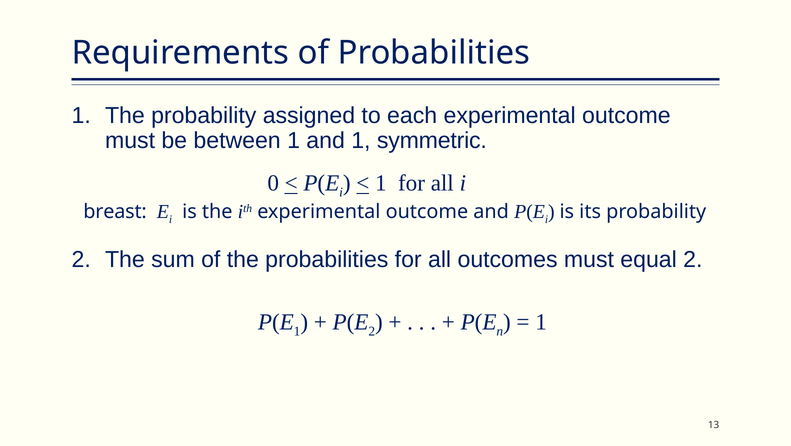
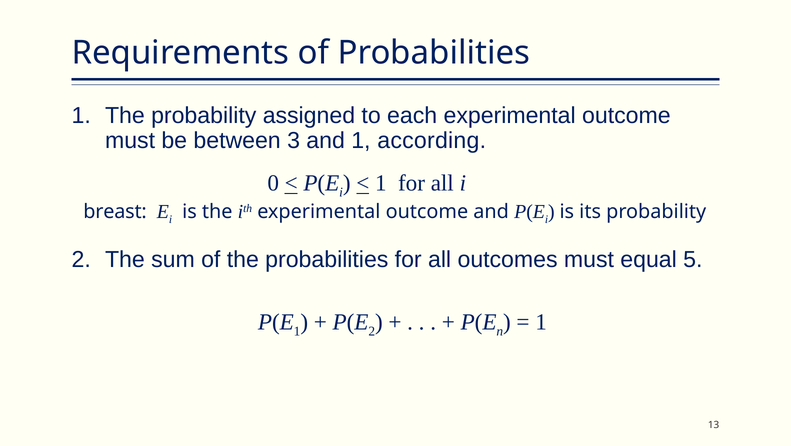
between 1: 1 -> 3
symmetric: symmetric -> according
equal 2: 2 -> 5
